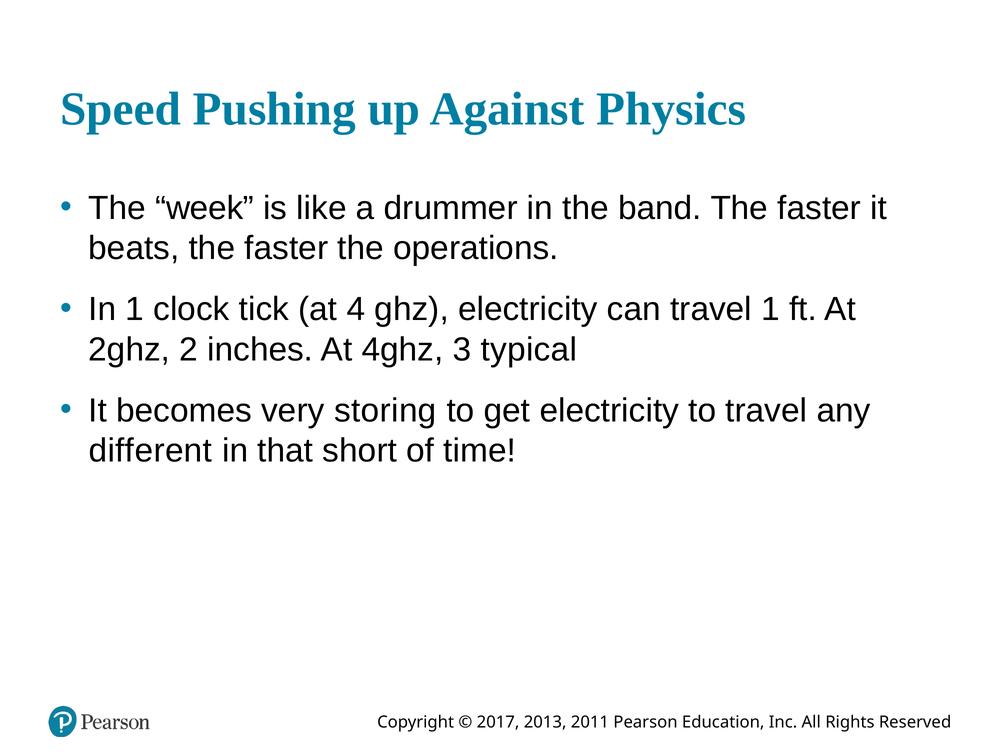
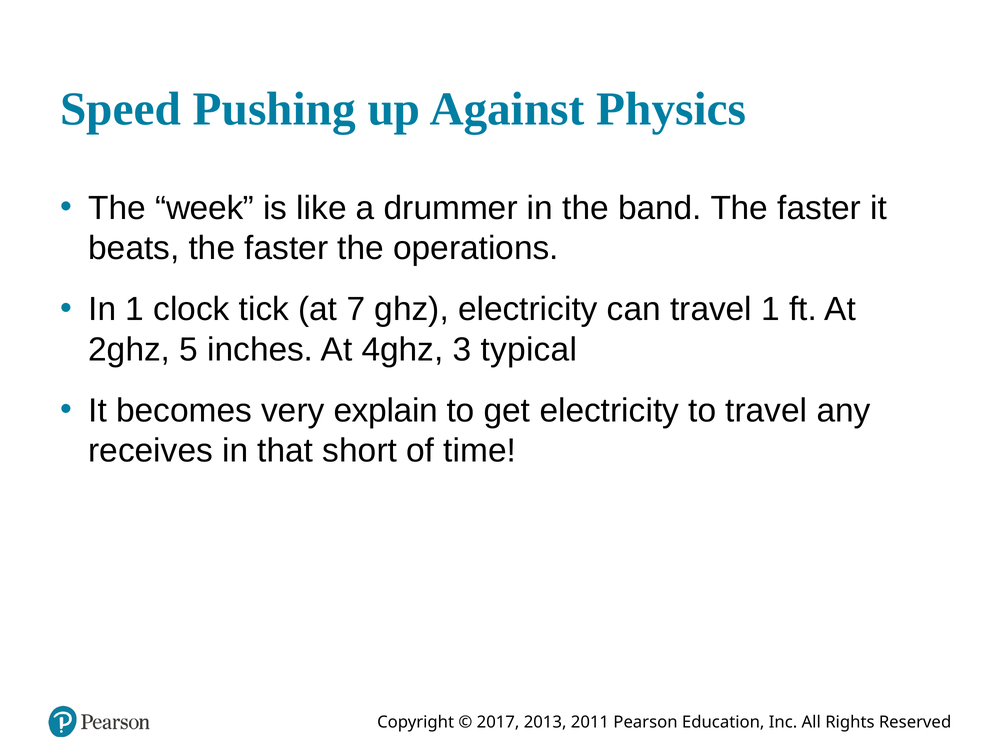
4: 4 -> 7
2: 2 -> 5
storing: storing -> explain
different: different -> receives
